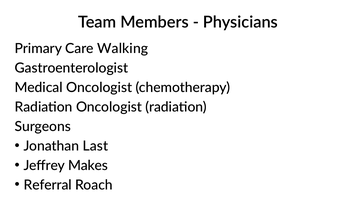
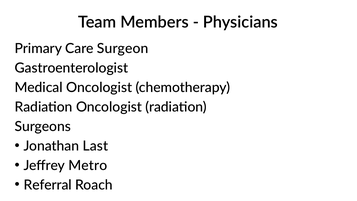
Walking: Walking -> Surgeon
Makes: Makes -> Metro
